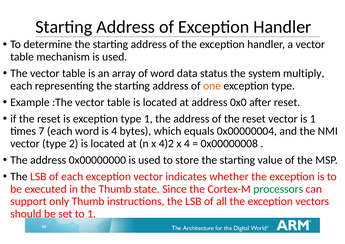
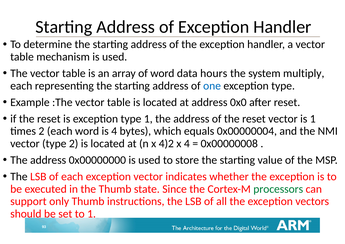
status: status -> hours
one colour: orange -> blue
times 7: 7 -> 2
